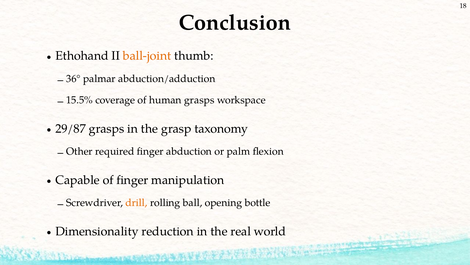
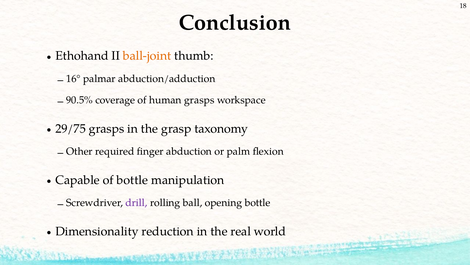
36°: 36° -> 16°
15.5%: 15.5% -> 90.5%
29/87: 29/87 -> 29/75
of finger: finger -> bottle
drill colour: orange -> purple
